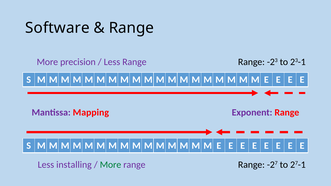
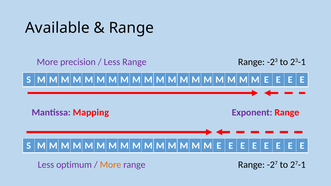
Software: Software -> Available
installing: installing -> optimum
More at (111, 165) colour: green -> orange
